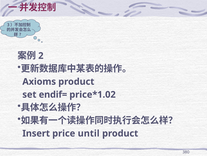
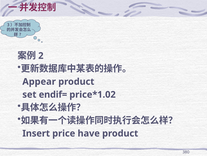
Axioms: Axioms -> Appear
until: until -> have
